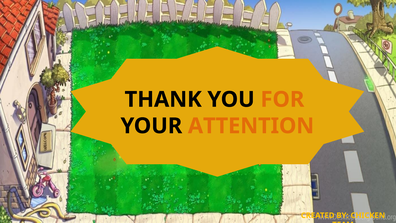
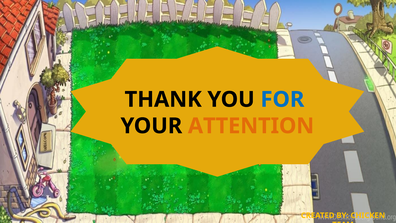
FOR colour: orange -> blue
